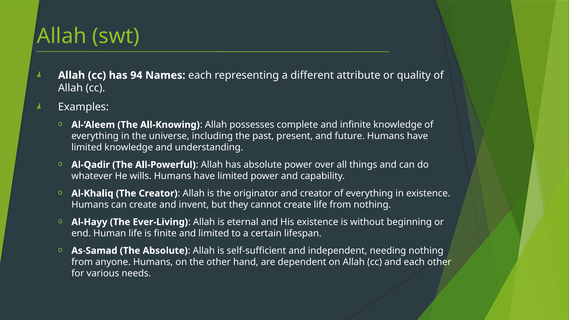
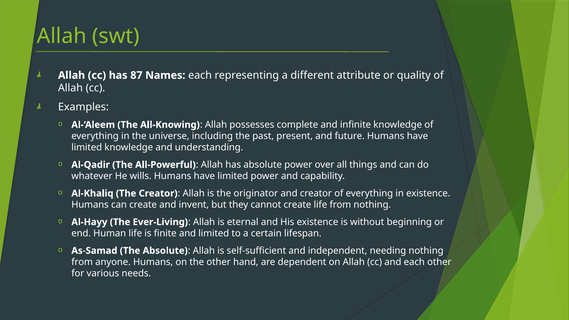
94: 94 -> 87
